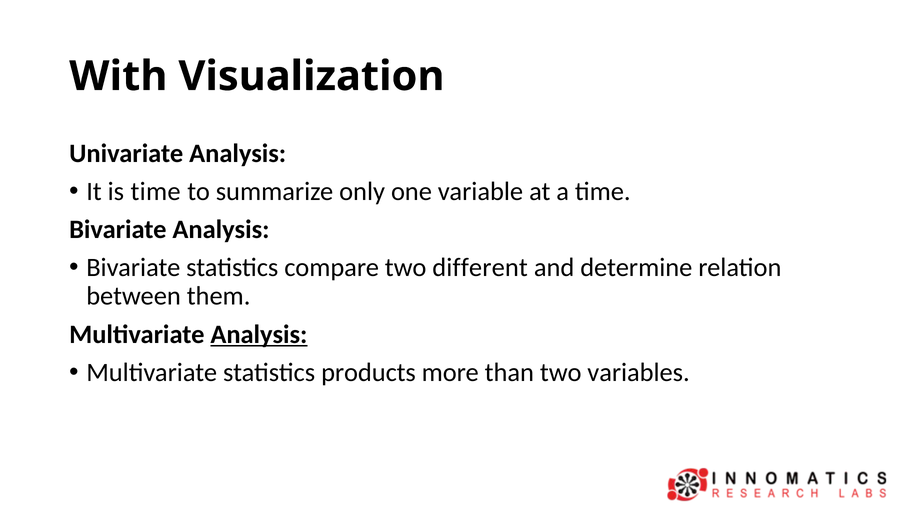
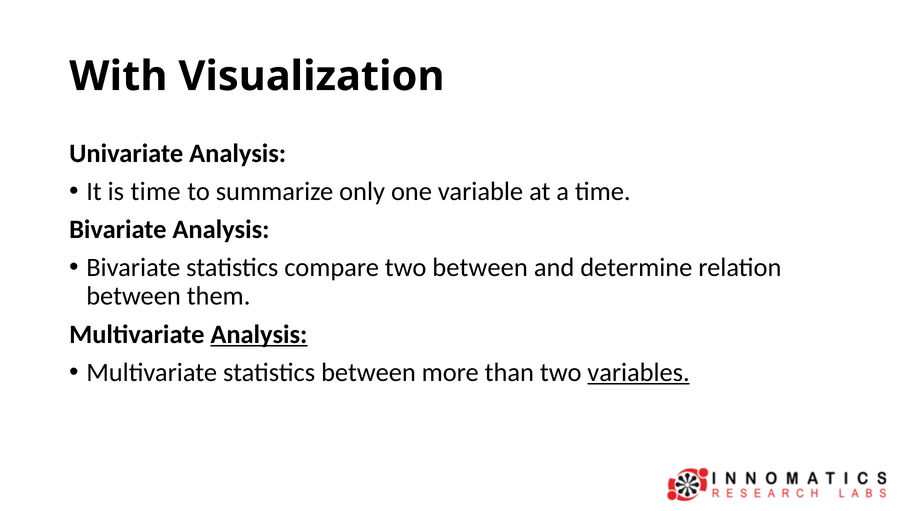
two different: different -> between
statistics products: products -> between
variables underline: none -> present
